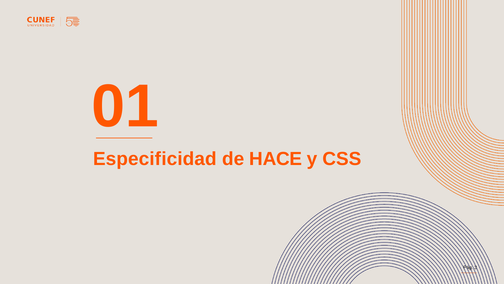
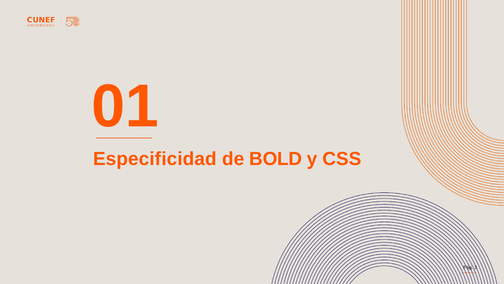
HACE: HACE -> BOLD
